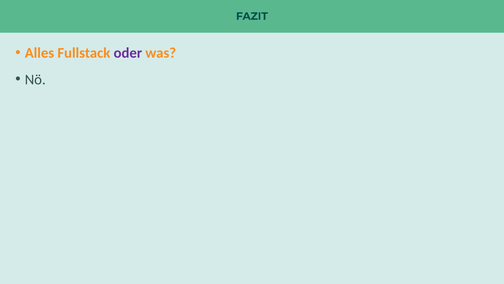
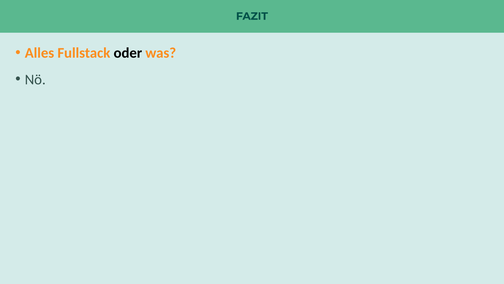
oder colour: purple -> black
